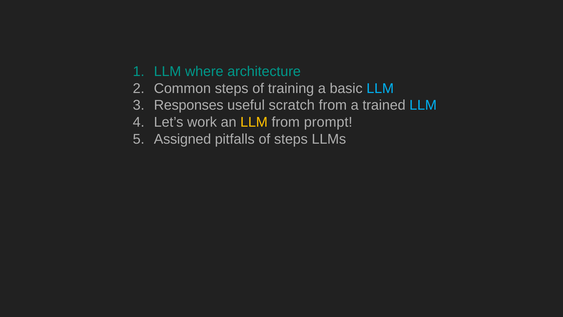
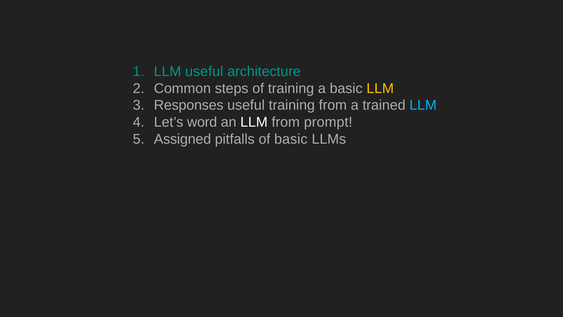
LLM where: where -> useful
LLM at (380, 88) colour: light blue -> yellow
useful scratch: scratch -> training
work: work -> word
LLM at (254, 122) colour: yellow -> white
of steps: steps -> basic
